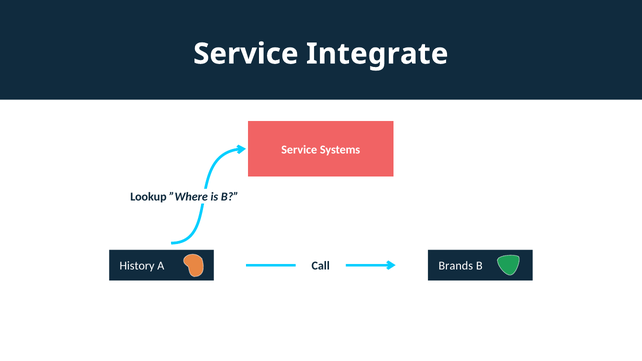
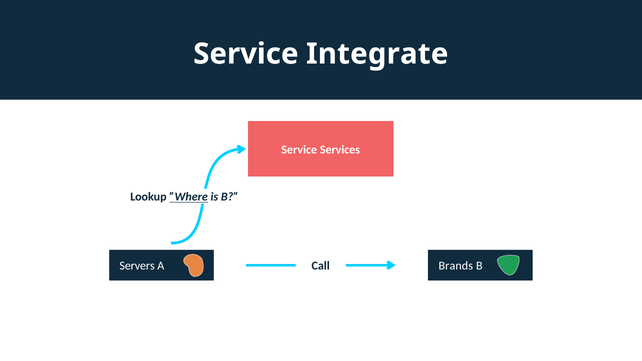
Systems: Systems -> Services
”Where underline: none -> present
History: History -> Servers
